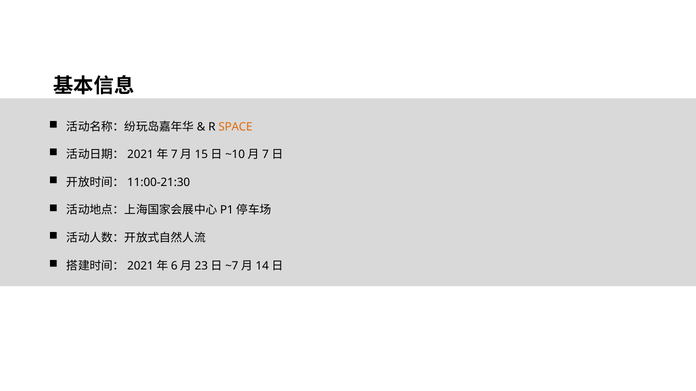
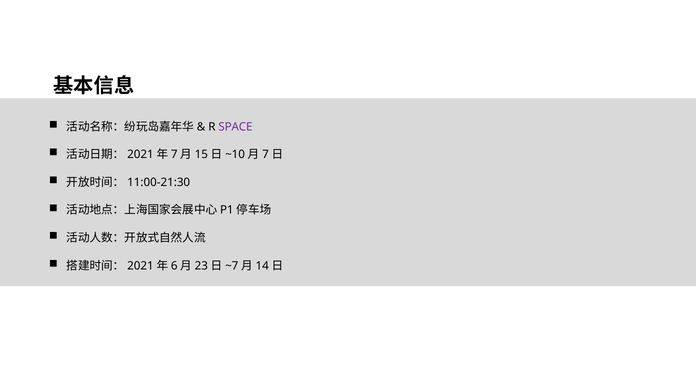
SPACE colour: orange -> purple
